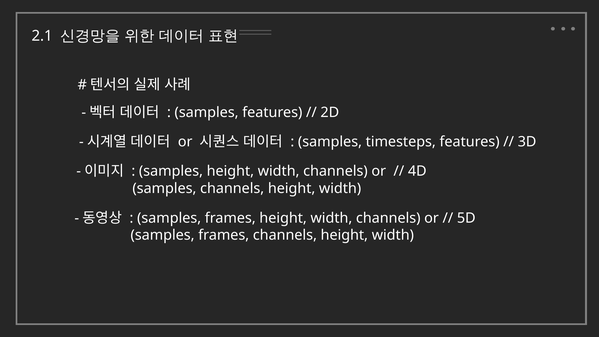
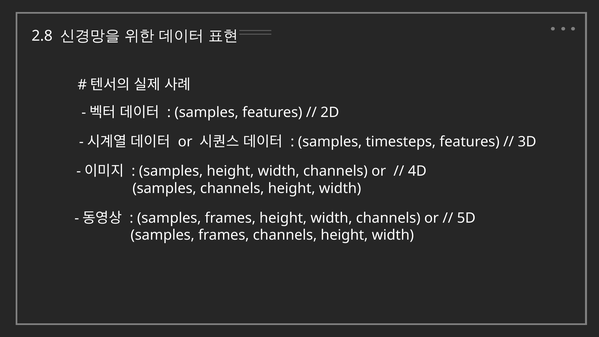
2.1: 2.1 -> 2.8
